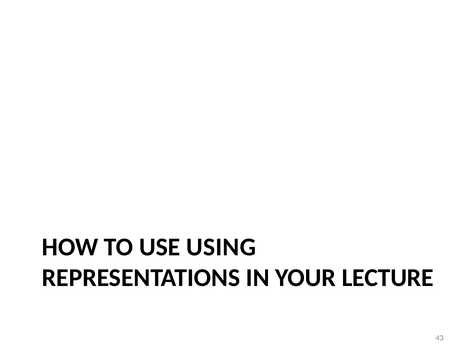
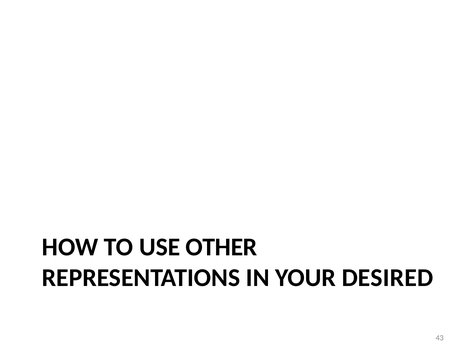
USING: USING -> OTHER
LECTURE: LECTURE -> DESIRED
